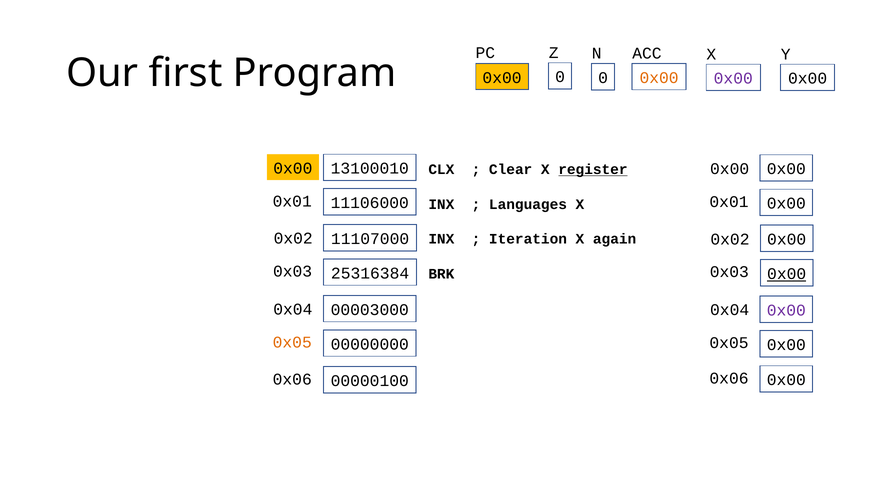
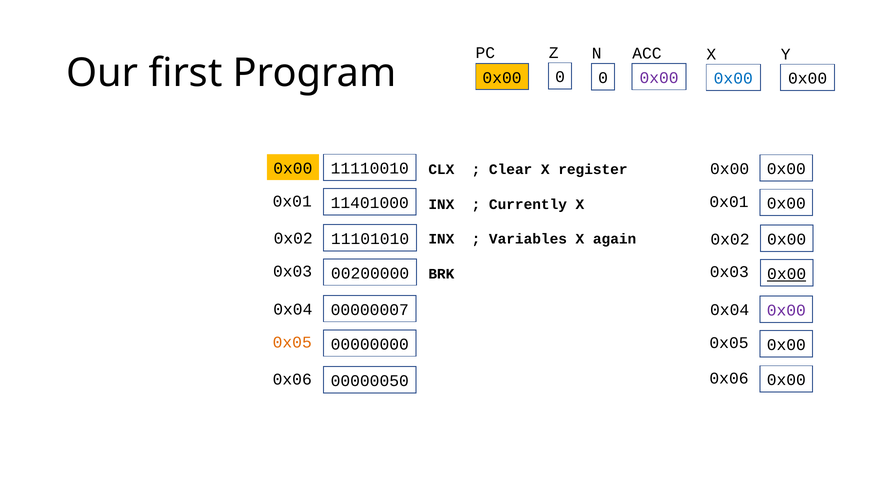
0x00 at (659, 78) colour: orange -> purple
0x00 at (733, 79) colour: purple -> blue
13100010: 13100010 -> 11110010
register underline: present -> none
11106000: 11106000 -> 11401000
Languages: Languages -> Currently
11107000: 11107000 -> 11101010
Iteration: Iteration -> Variables
25316384: 25316384 -> 00200000
00003000: 00003000 -> 00000007
00000100: 00000100 -> 00000050
